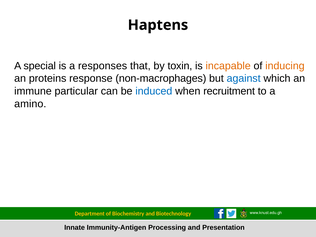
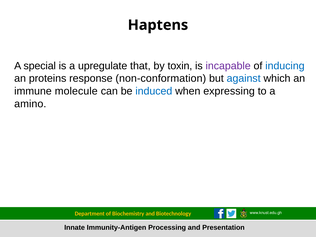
responses: responses -> upregulate
incapable colour: orange -> purple
inducing colour: orange -> blue
non-macrophages: non-macrophages -> non-conformation
particular: particular -> molecule
recruitment: recruitment -> expressing
